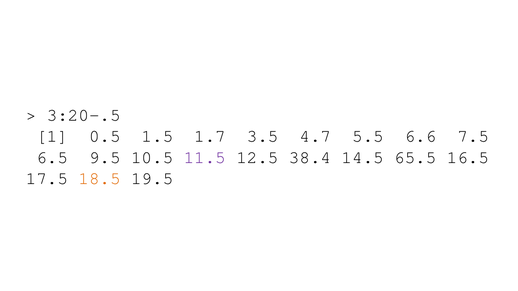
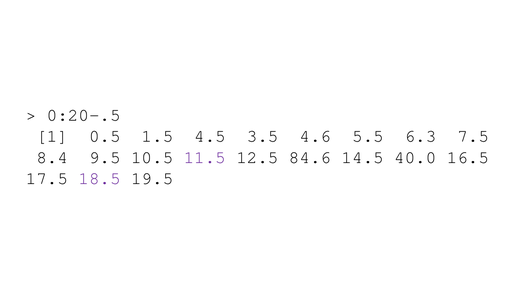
3:20-.5: 3:20-.5 -> 0:20-.5
1.7: 1.7 -> 4.5
4.7: 4.7 -> 4.6
6.6: 6.6 -> 6.3
6.5: 6.5 -> 8.4
38.4: 38.4 -> 84.6
65.5: 65.5 -> 40.0
18.5 colour: orange -> purple
